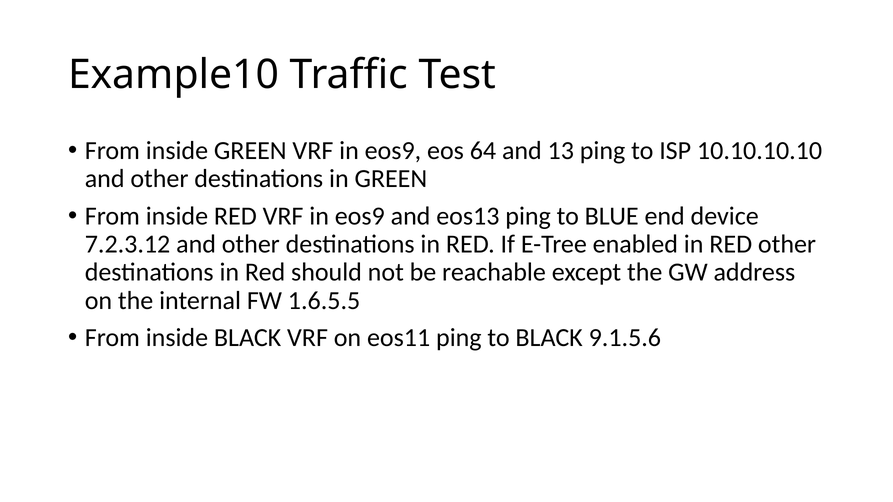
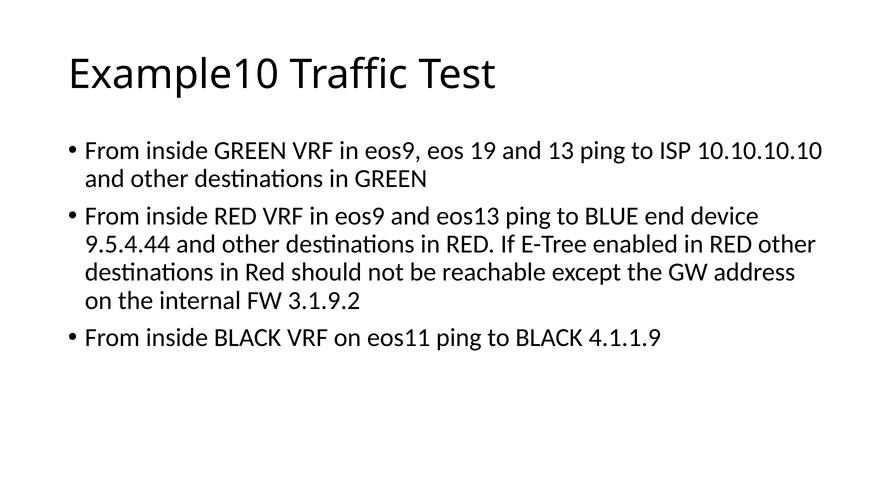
64: 64 -> 19
7.2.3.12: 7.2.3.12 -> 9.5.4.44
1.6.5.5: 1.6.5.5 -> 3.1.9.2
9.1.5.6: 9.1.5.6 -> 4.1.1.9
